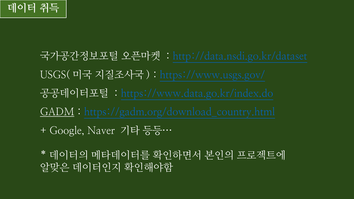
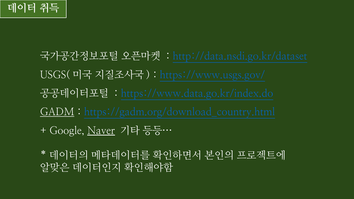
Naver underline: none -> present
